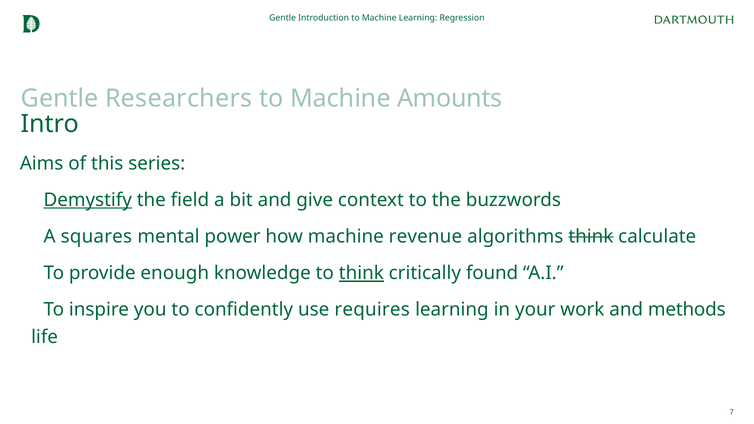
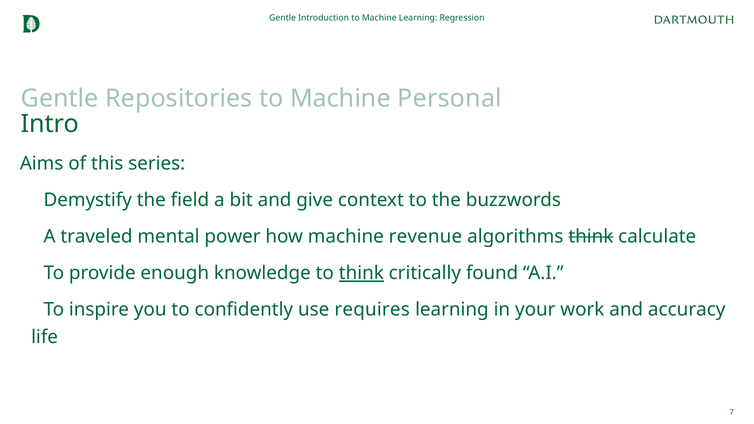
Researchers: Researchers -> Repositories
Amounts: Amounts -> Personal
Demystify underline: present -> none
squares: squares -> traveled
methods: methods -> accuracy
